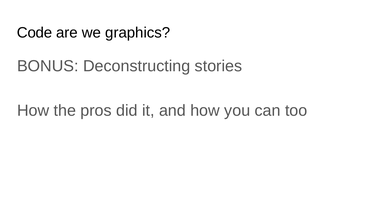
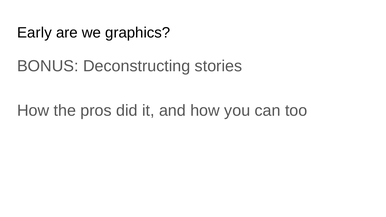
Code: Code -> Early
